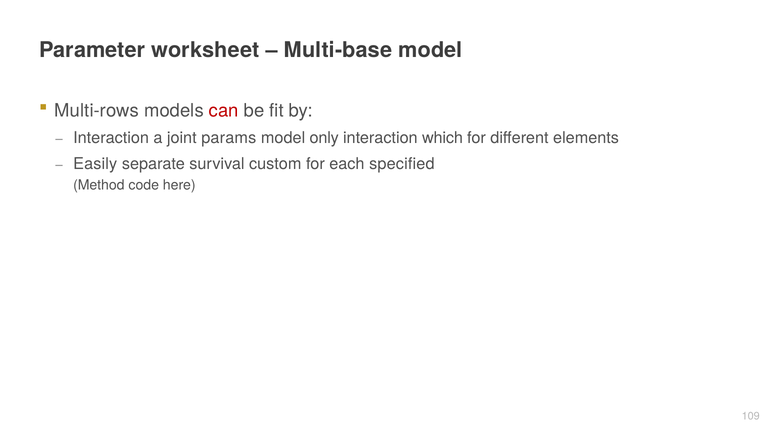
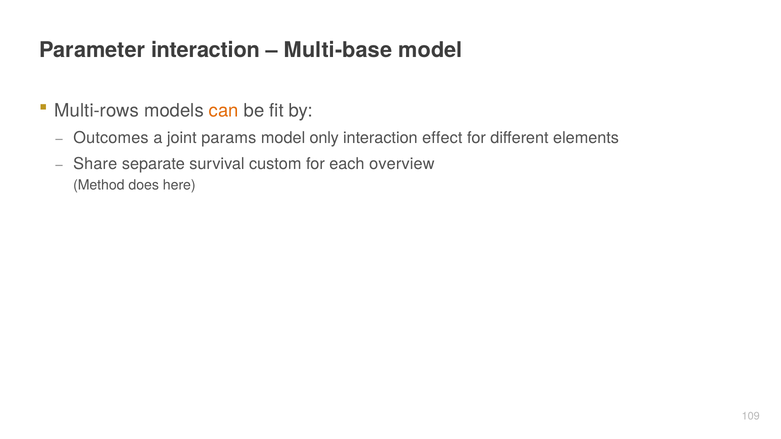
Parameter worksheet: worksheet -> interaction
can colour: red -> orange
Interaction at (111, 138): Interaction -> Outcomes
which: which -> effect
Easily: Easily -> Share
specified: specified -> overview
code: code -> does
